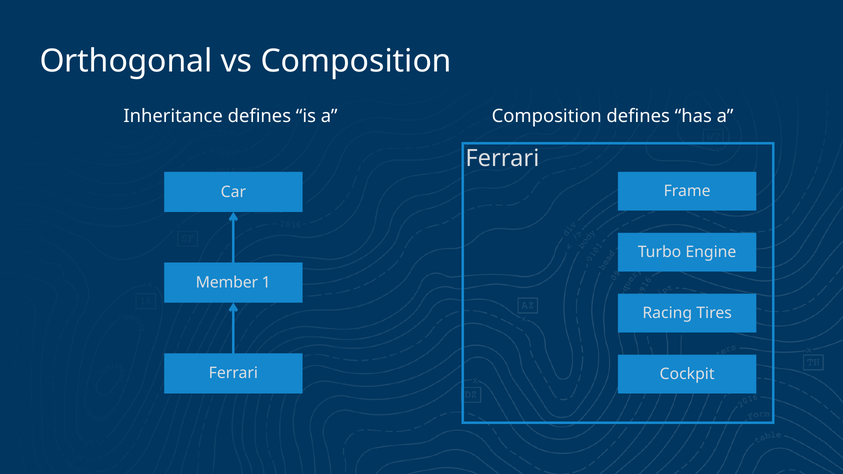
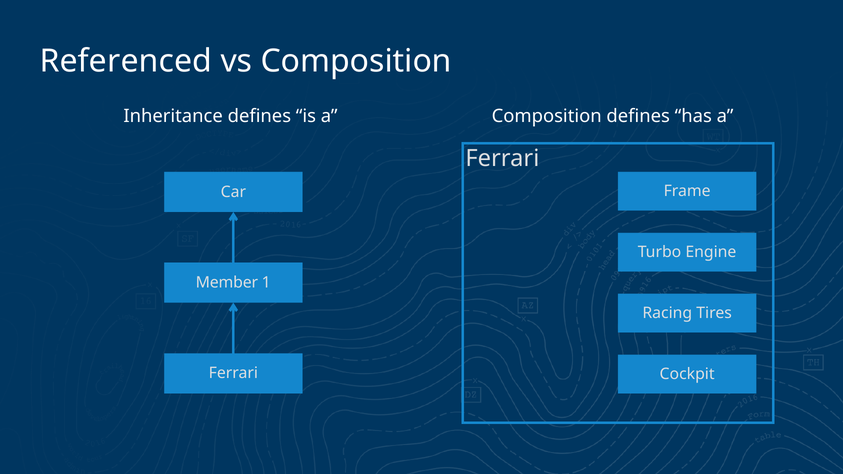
Orthogonal: Orthogonal -> Referenced
